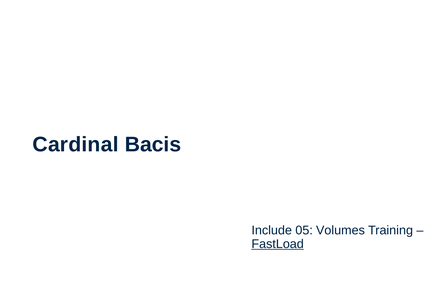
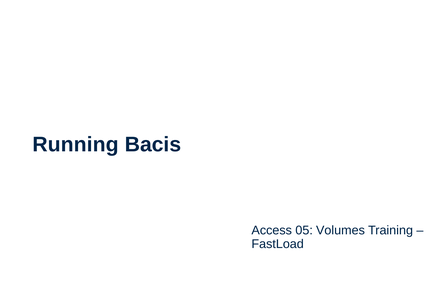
Cardinal: Cardinal -> Running
Include: Include -> Access
FastLoad underline: present -> none
